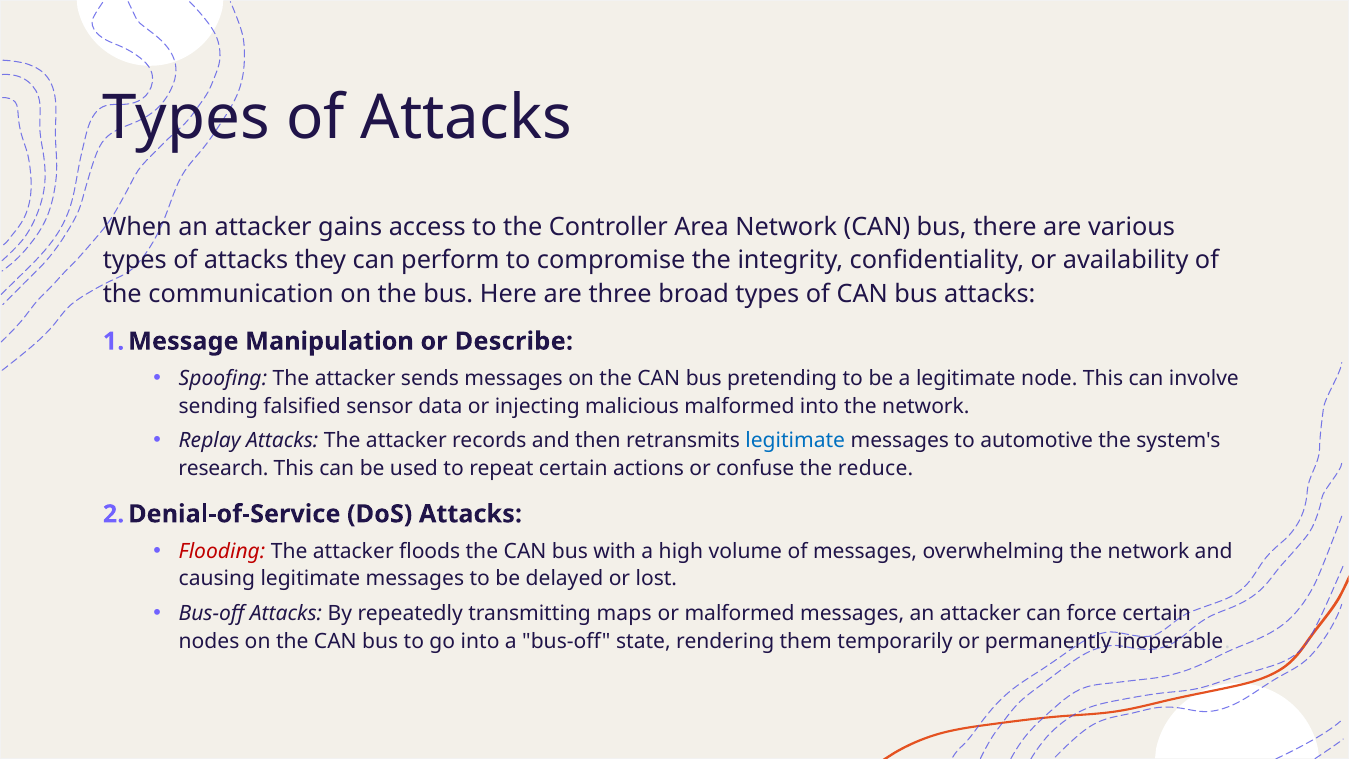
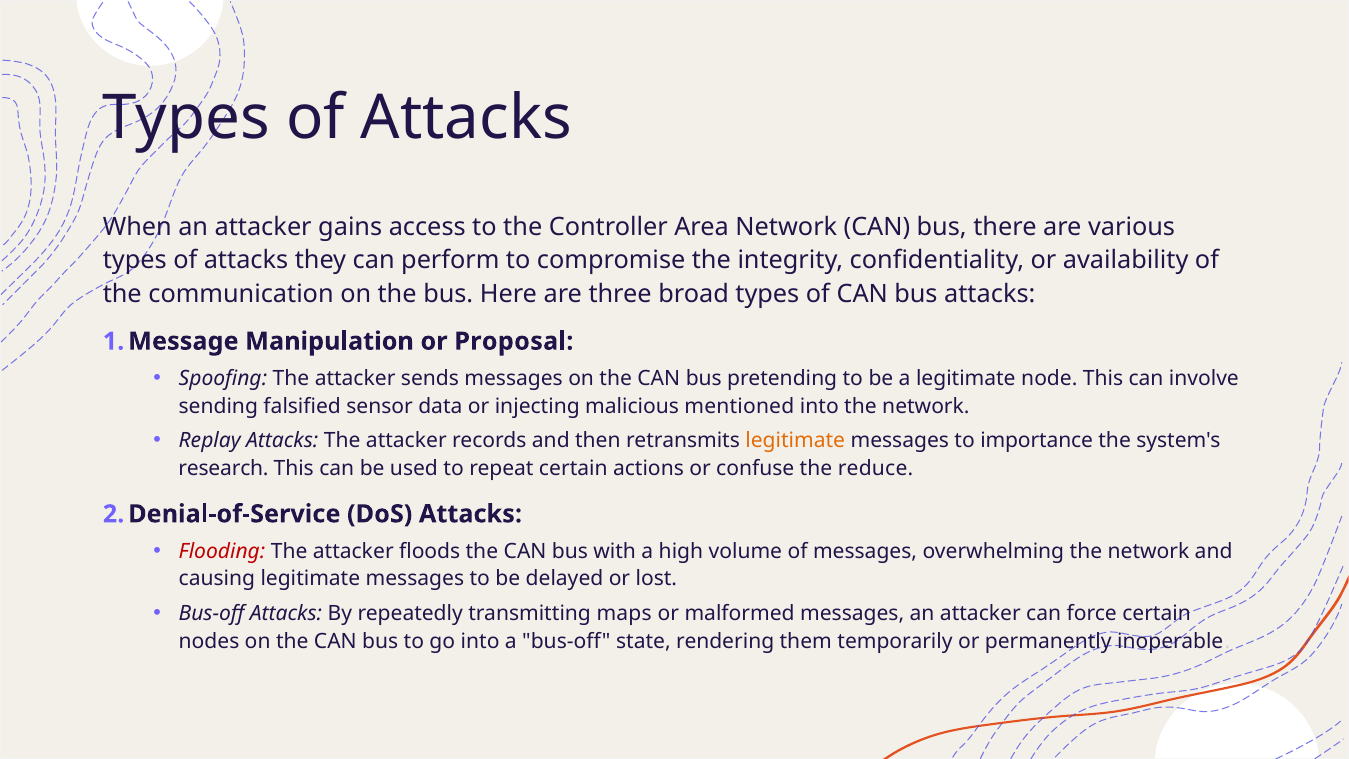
Describe: Describe -> Proposal
malicious malformed: malformed -> mentioned
legitimate at (795, 441) colour: blue -> orange
automotive: automotive -> importance
